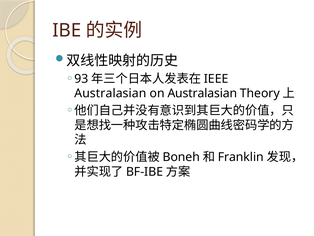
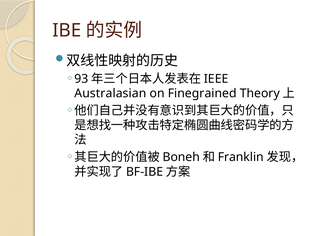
on Australasian: Australasian -> Finegrained
